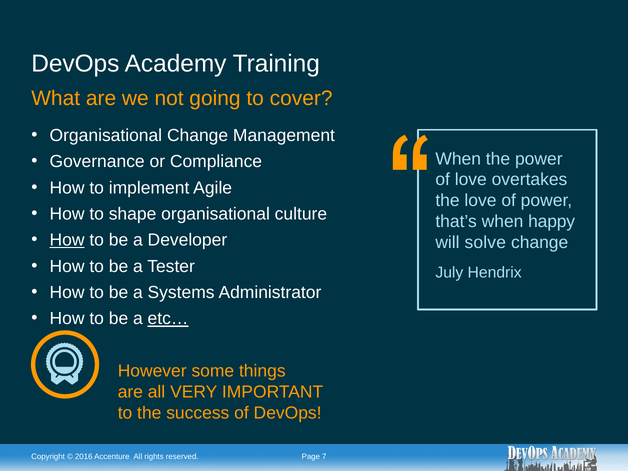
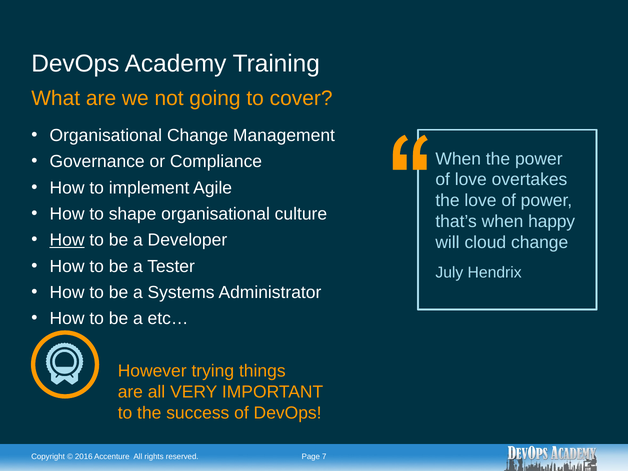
solve: solve -> cloud
etc… underline: present -> none
some: some -> trying
